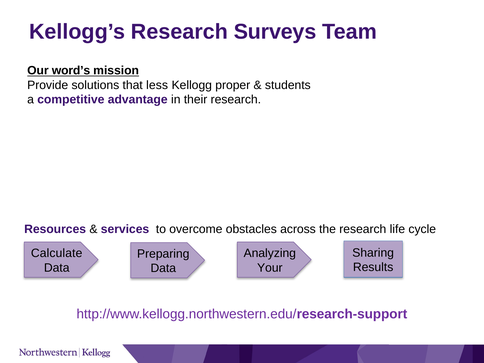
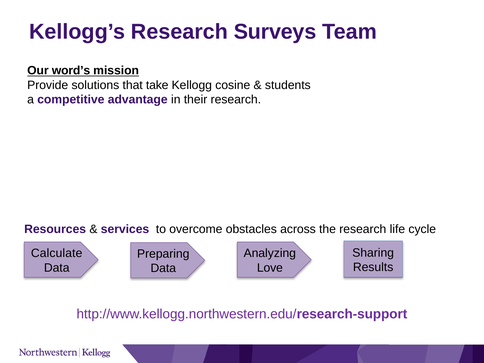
less: less -> take
proper: proper -> cosine
Your: Your -> Love
